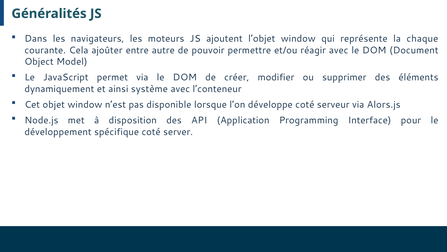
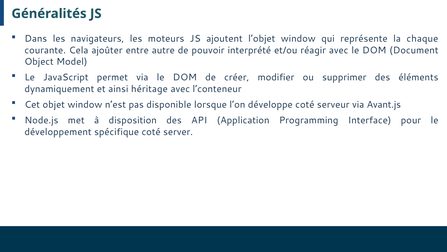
permettre: permettre -> interprété
système: système -> héritage
Alors.js: Alors.js -> Avant.js
